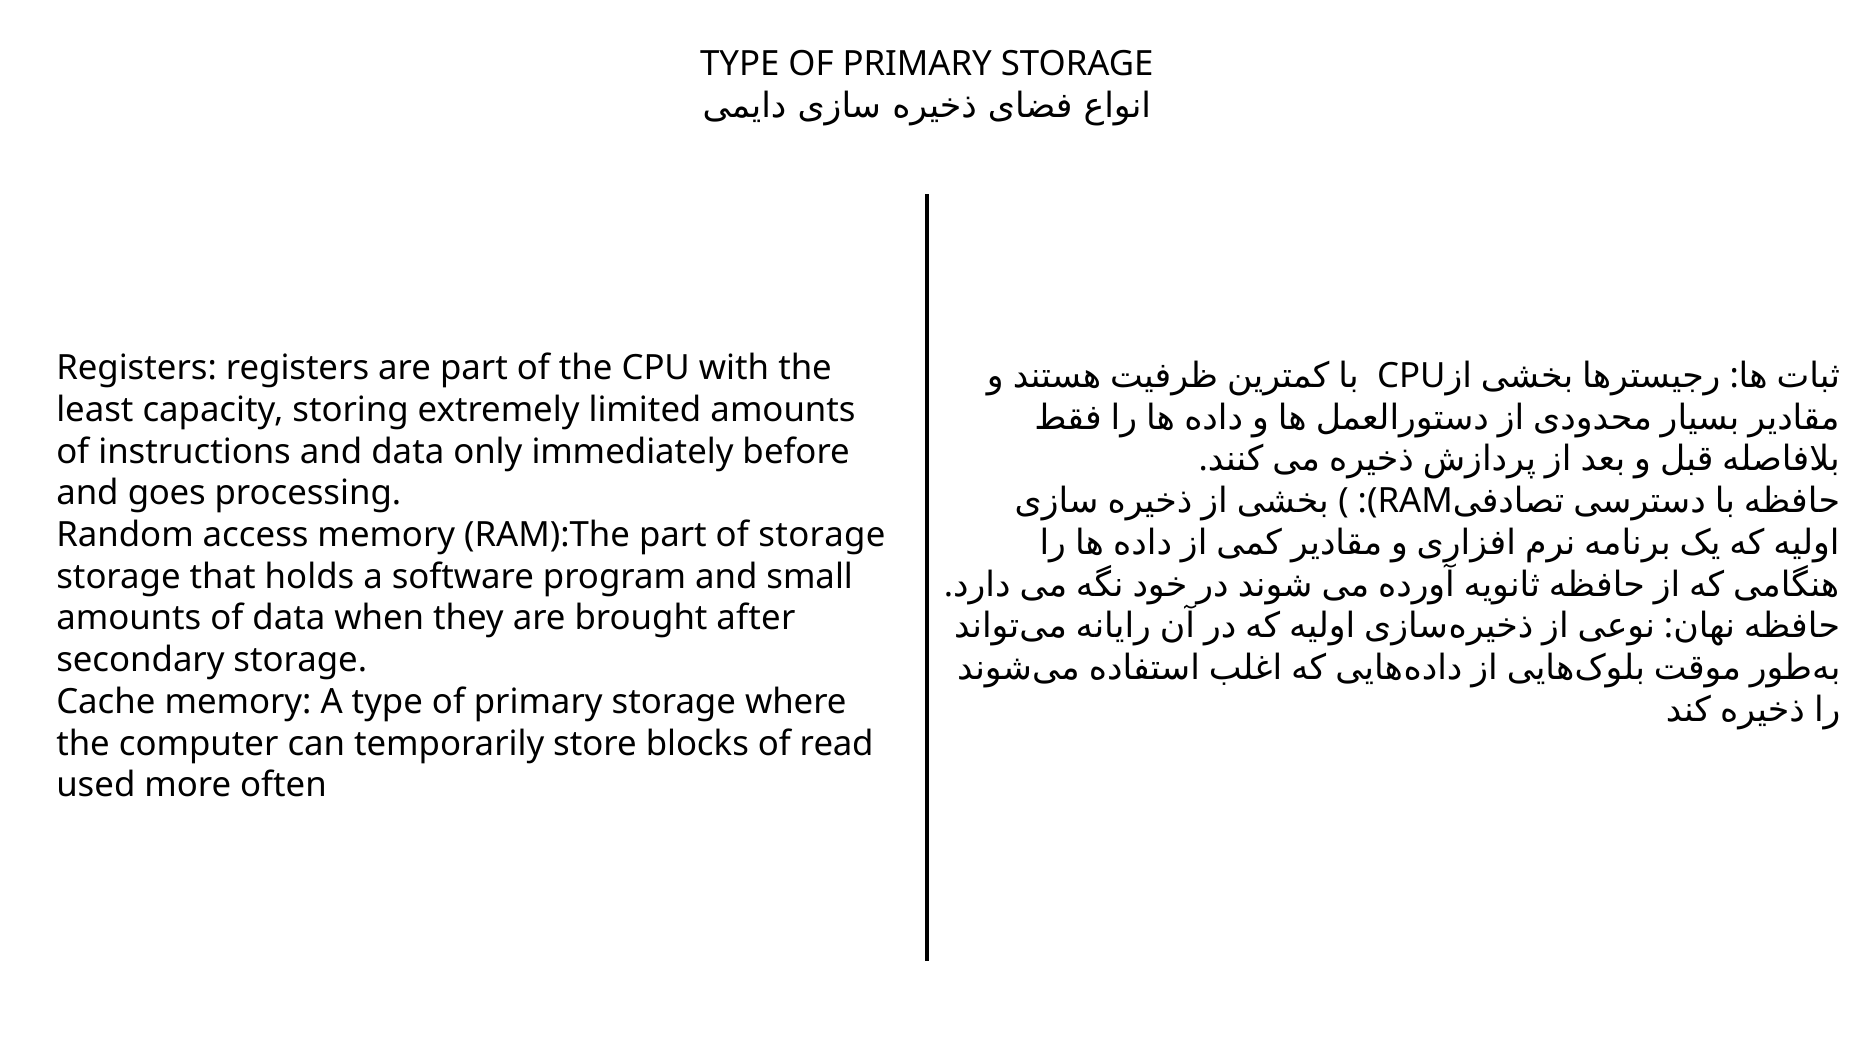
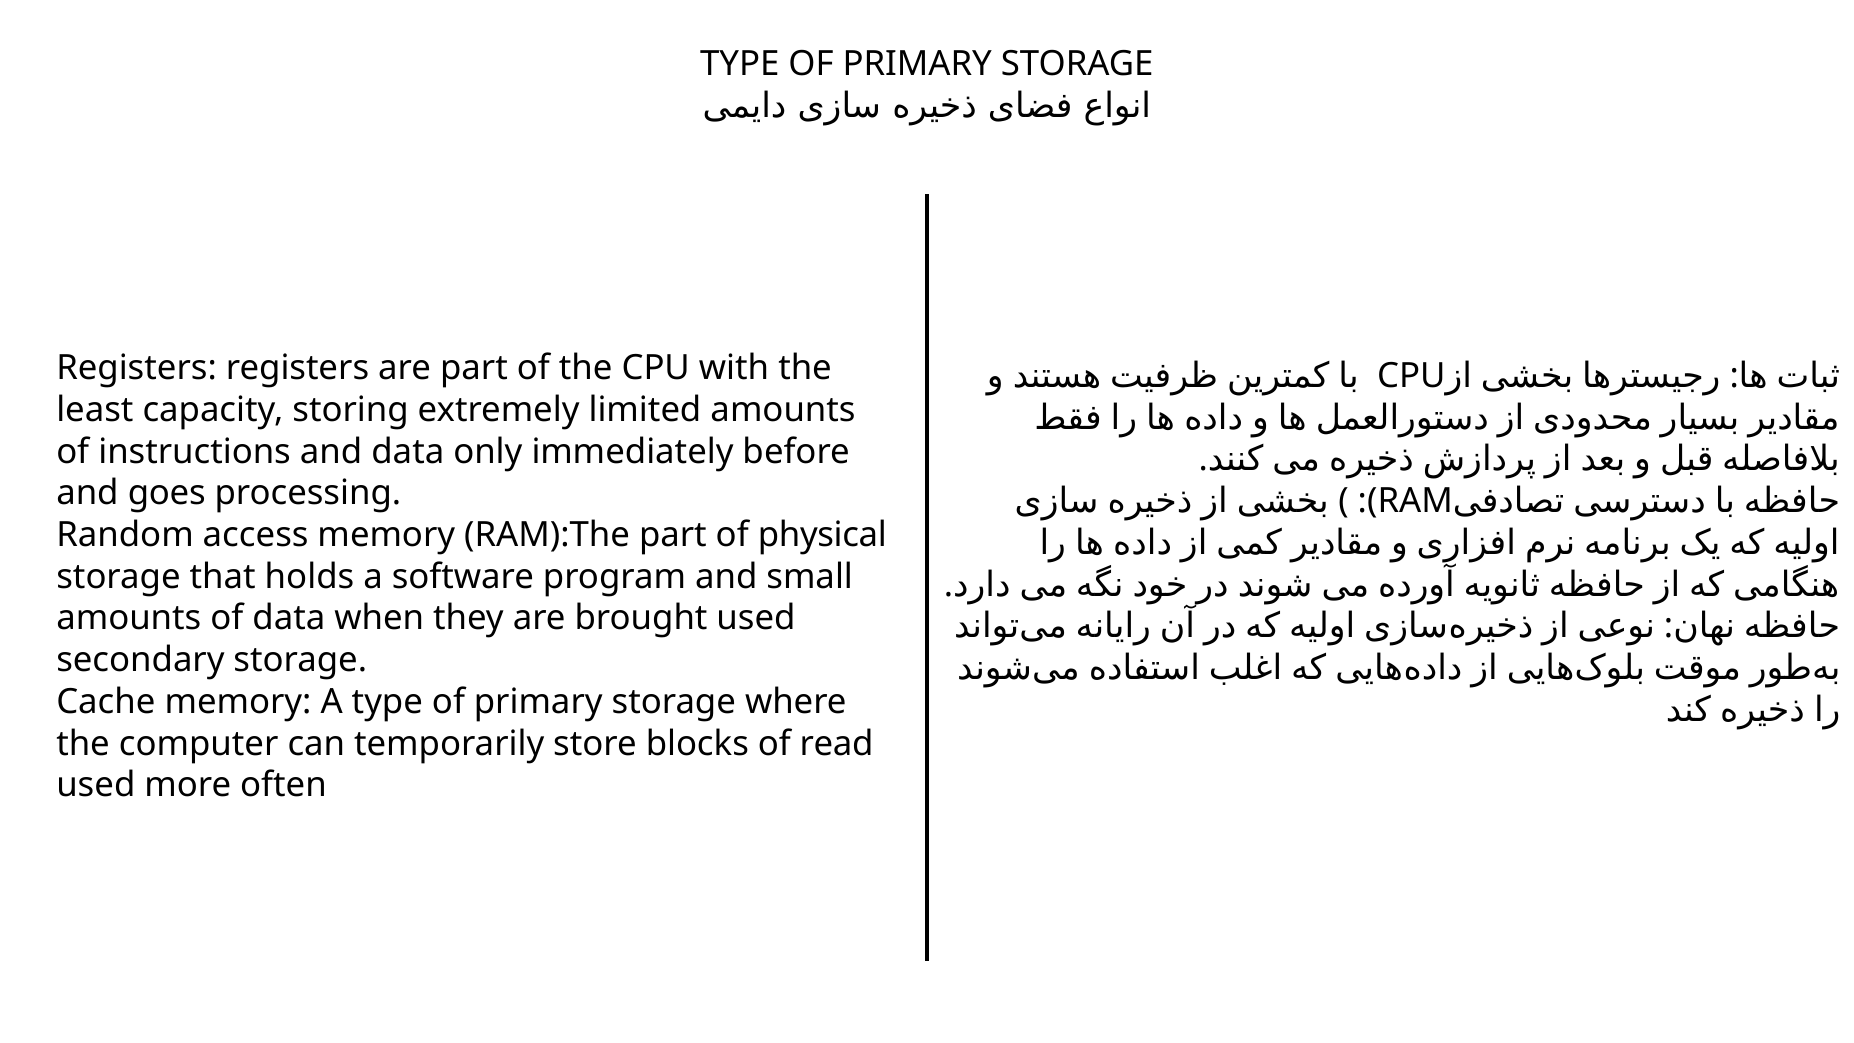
of storage: storage -> physical
brought after: after -> used
